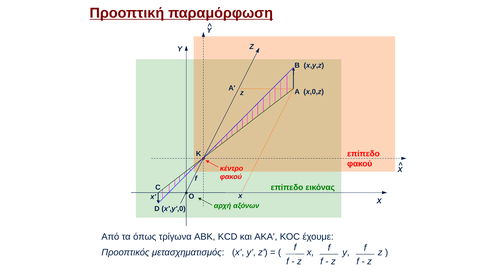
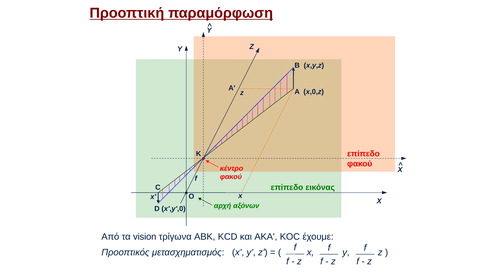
όπως: όπως -> vision
